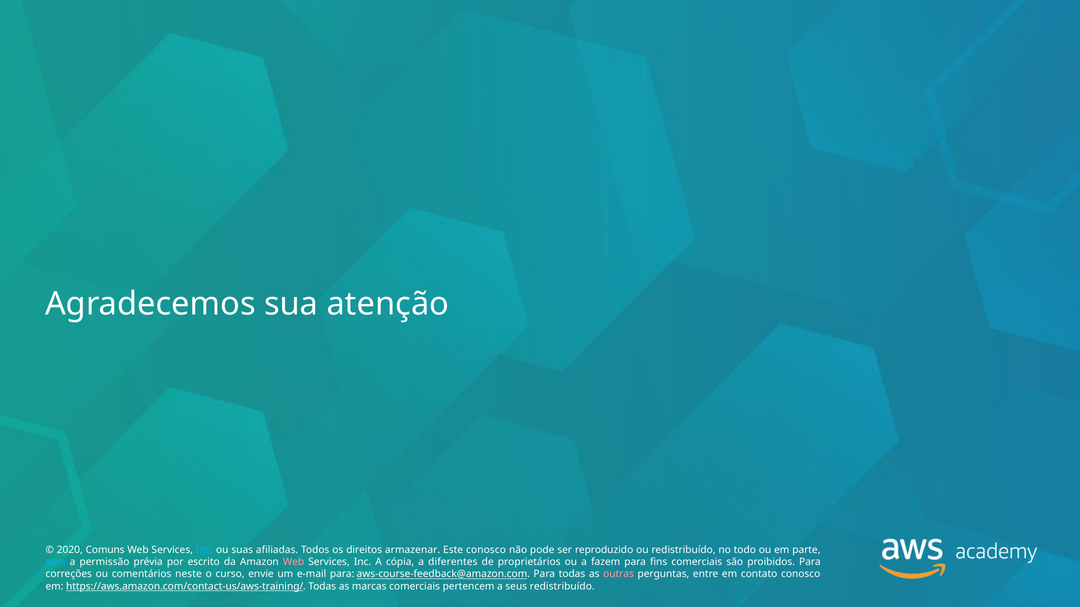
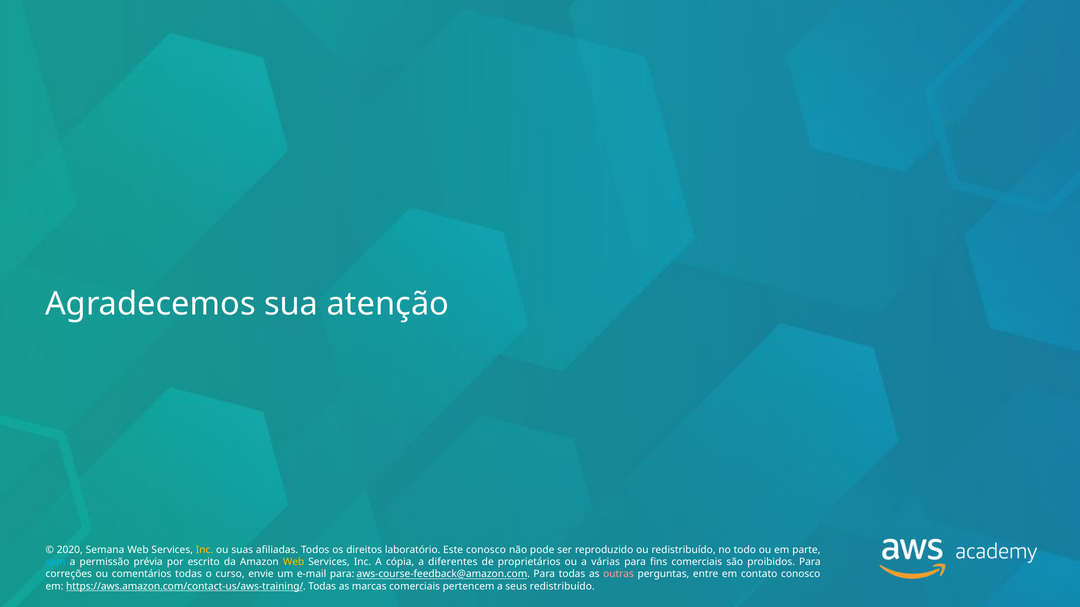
Comuns: Comuns -> Semana
Inc at (205, 550) colour: light blue -> yellow
armazenar: armazenar -> laboratório
Web at (294, 562) colour: pink -> yellow
fazem: fazem -> várias
comentários neste: neste -> todas
